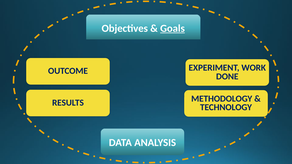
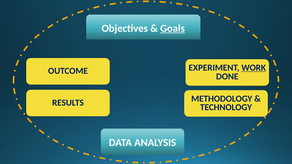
WORK underline: none -> present
